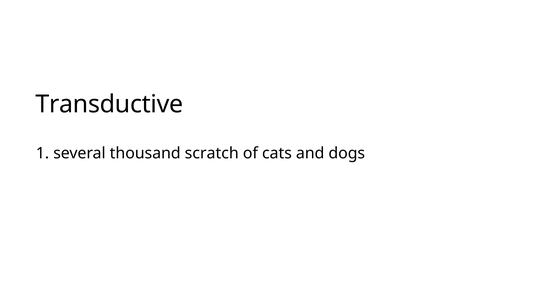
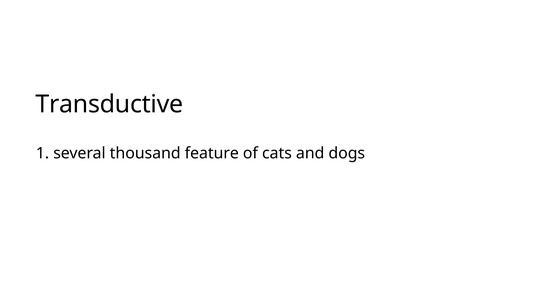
scratch: scratch -> feature
